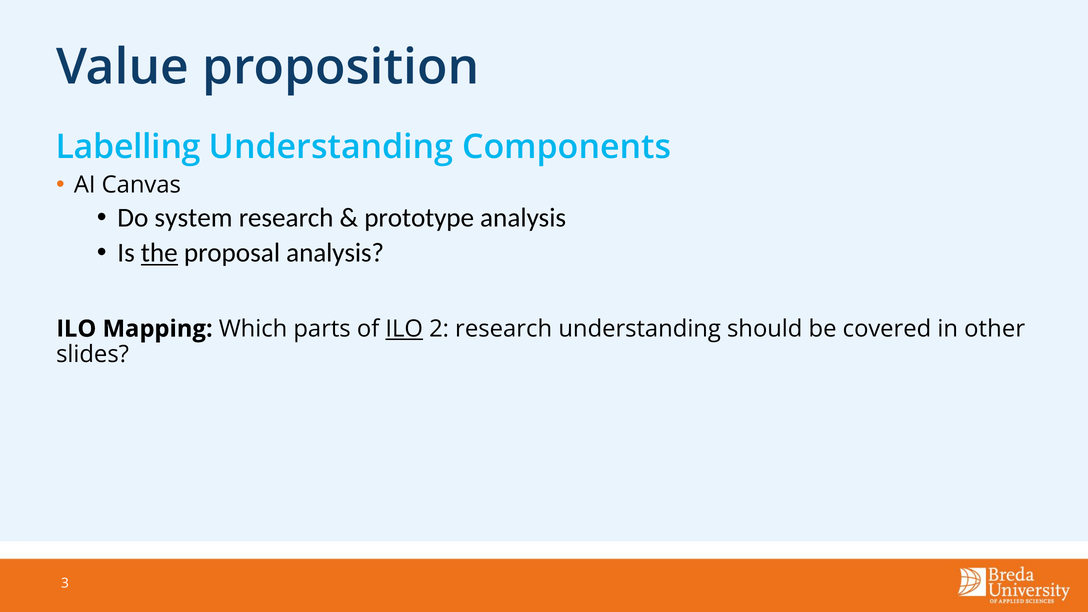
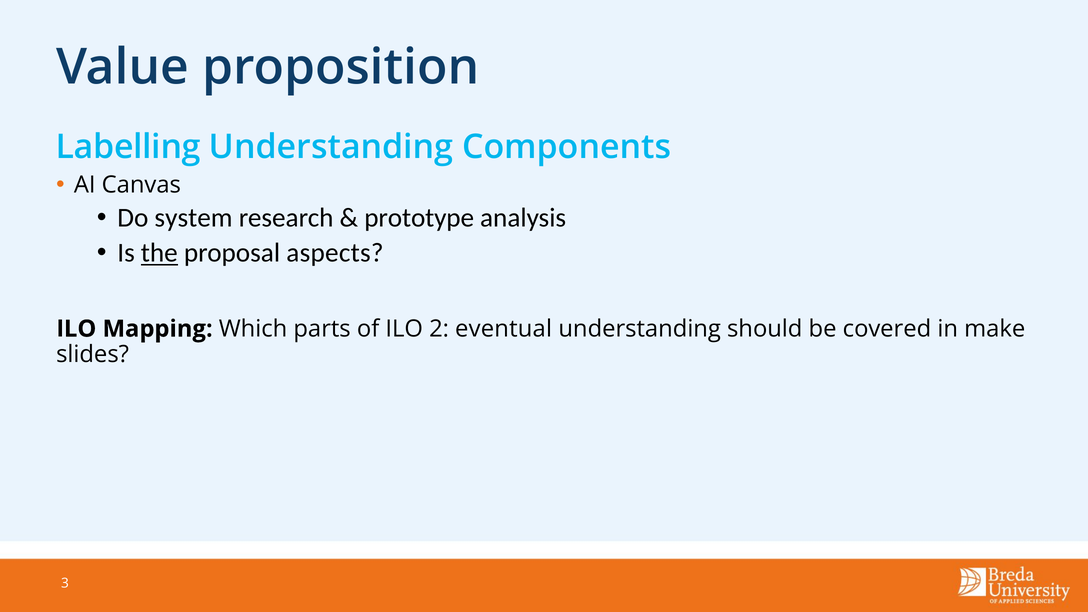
proposal analysis: analysis -> aspects
ILO at (404, 329) underline: present -> none
2 research: research -> eventual
other: other -> make
